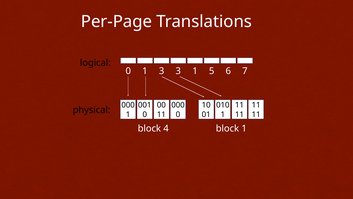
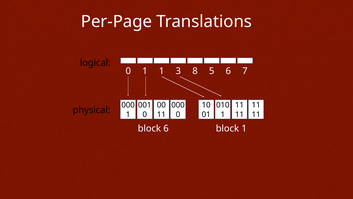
1 3: 3 -> 1
3 1: 1 -> 8
block 4: 4 -> 6
